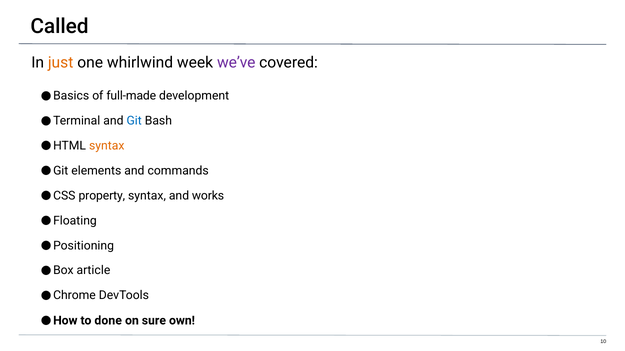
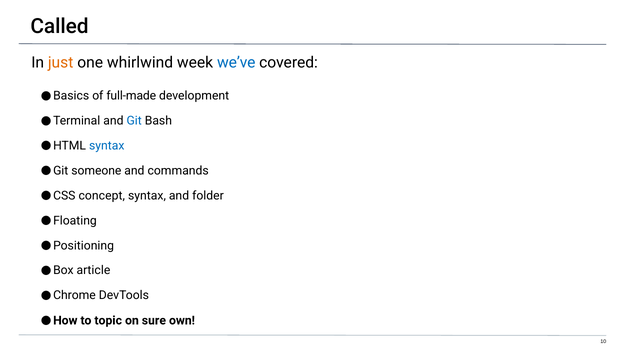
we’ve colour: purple -> blue
syntax at (107, 146) colour: orange -> blue
elements: elements -> someone
property: property -> concept
works: works -> folder
done: done -> topic
